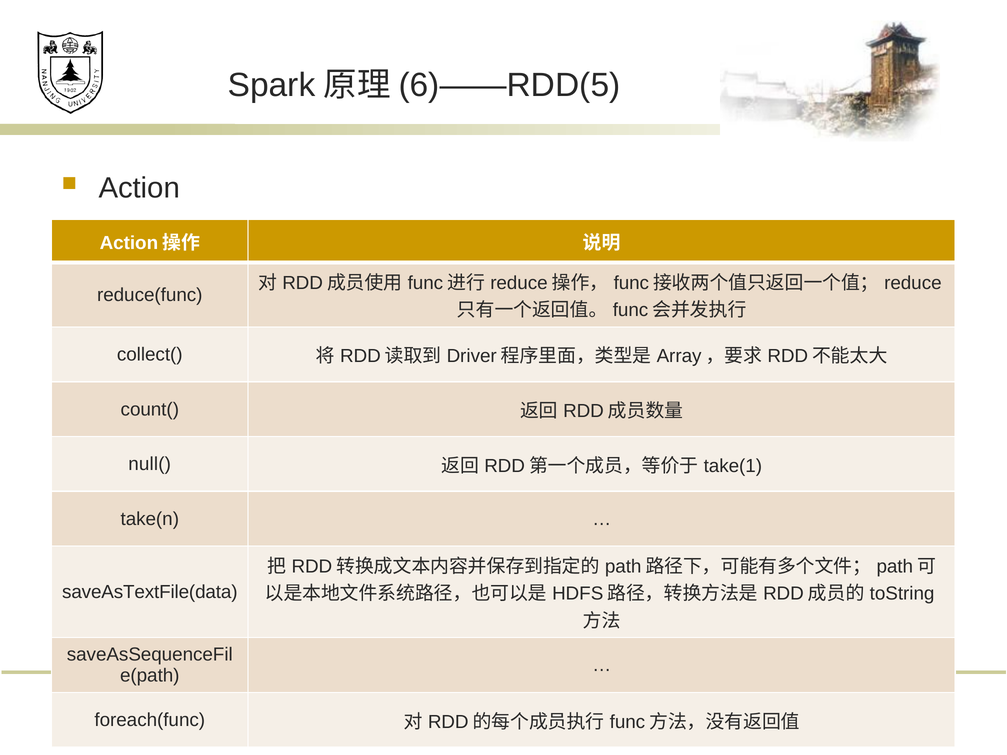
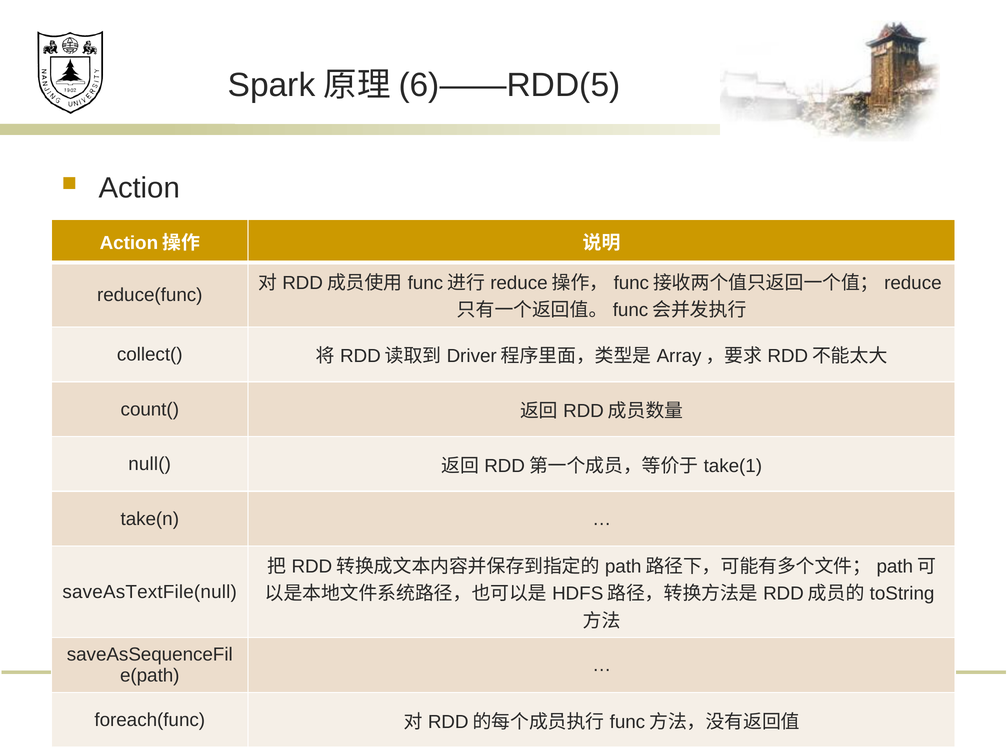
saveAsTextFile(data: saveAsTextFile(data -> saveAsTextFile(null
